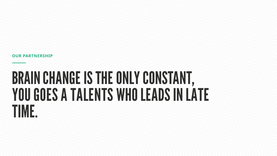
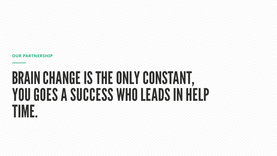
TALENTS: TALENTS -> SUCCESS
LATE: LATE -> HELP
